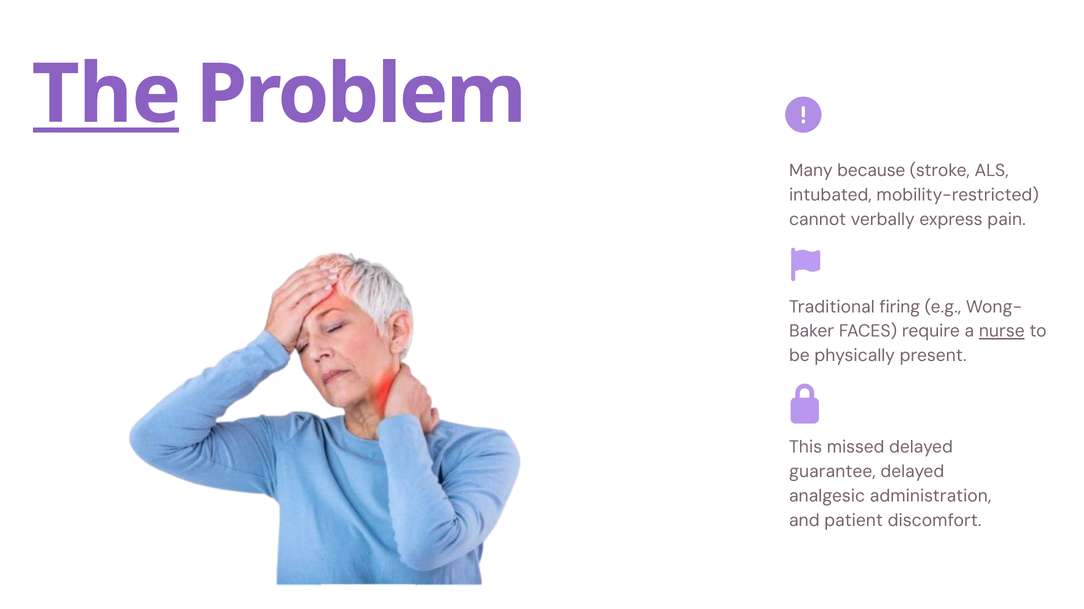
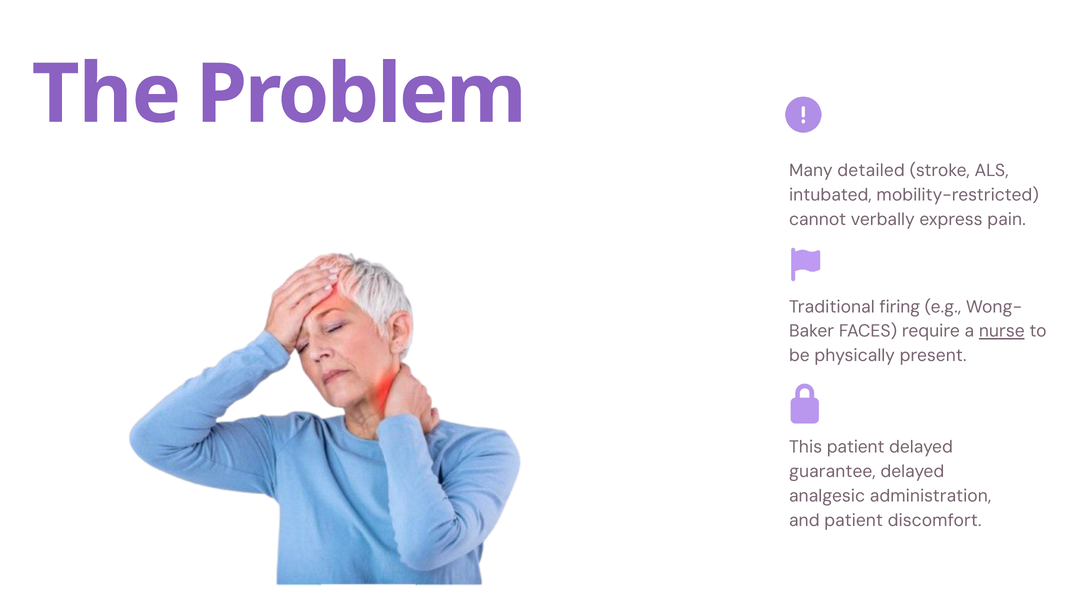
The underline: present -> none
because: because -> detailed
This missed: missed -> patient
